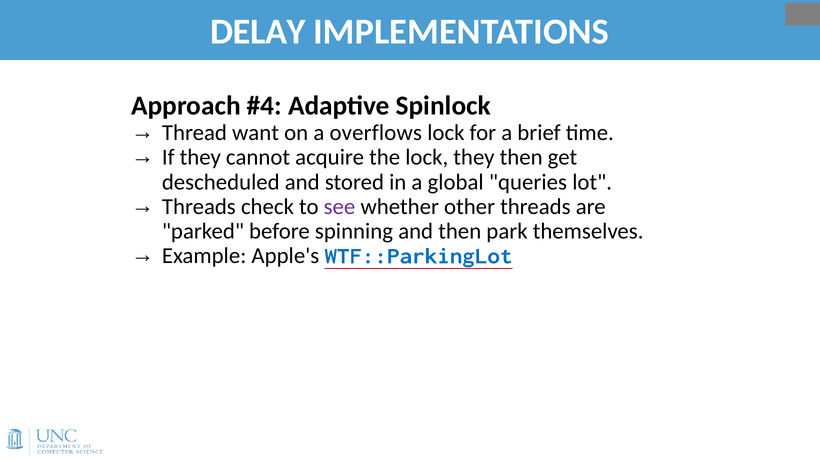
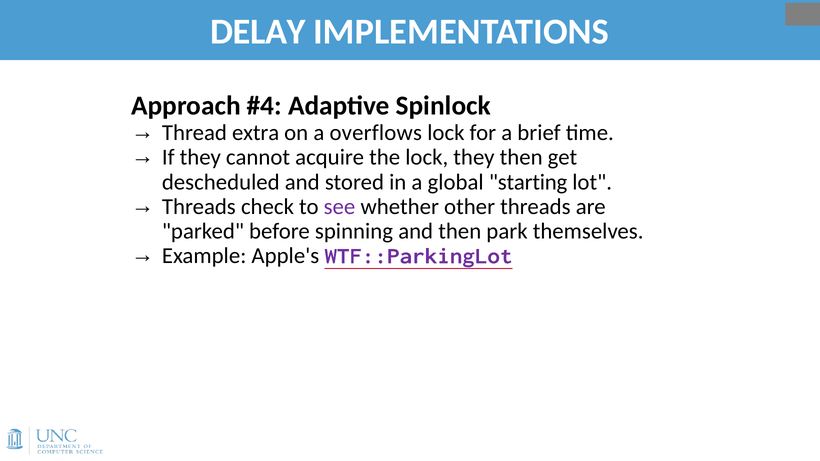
want: want -> extra
queries: queries -> starting
WTF::ParkingLot colour: blue -> purple
